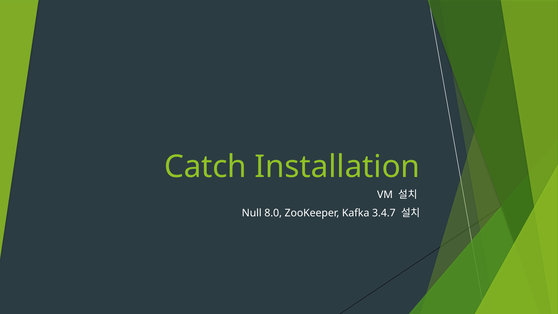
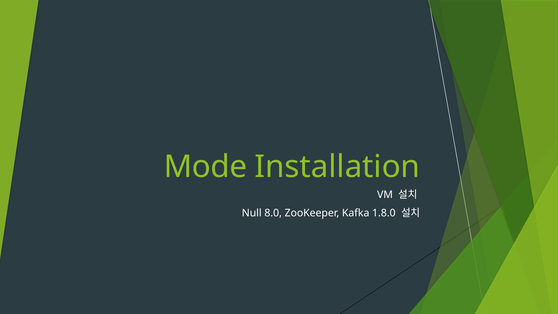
Catch: Catch -> Mode
3.4.7: 3.4.7 -> 1.8.0
